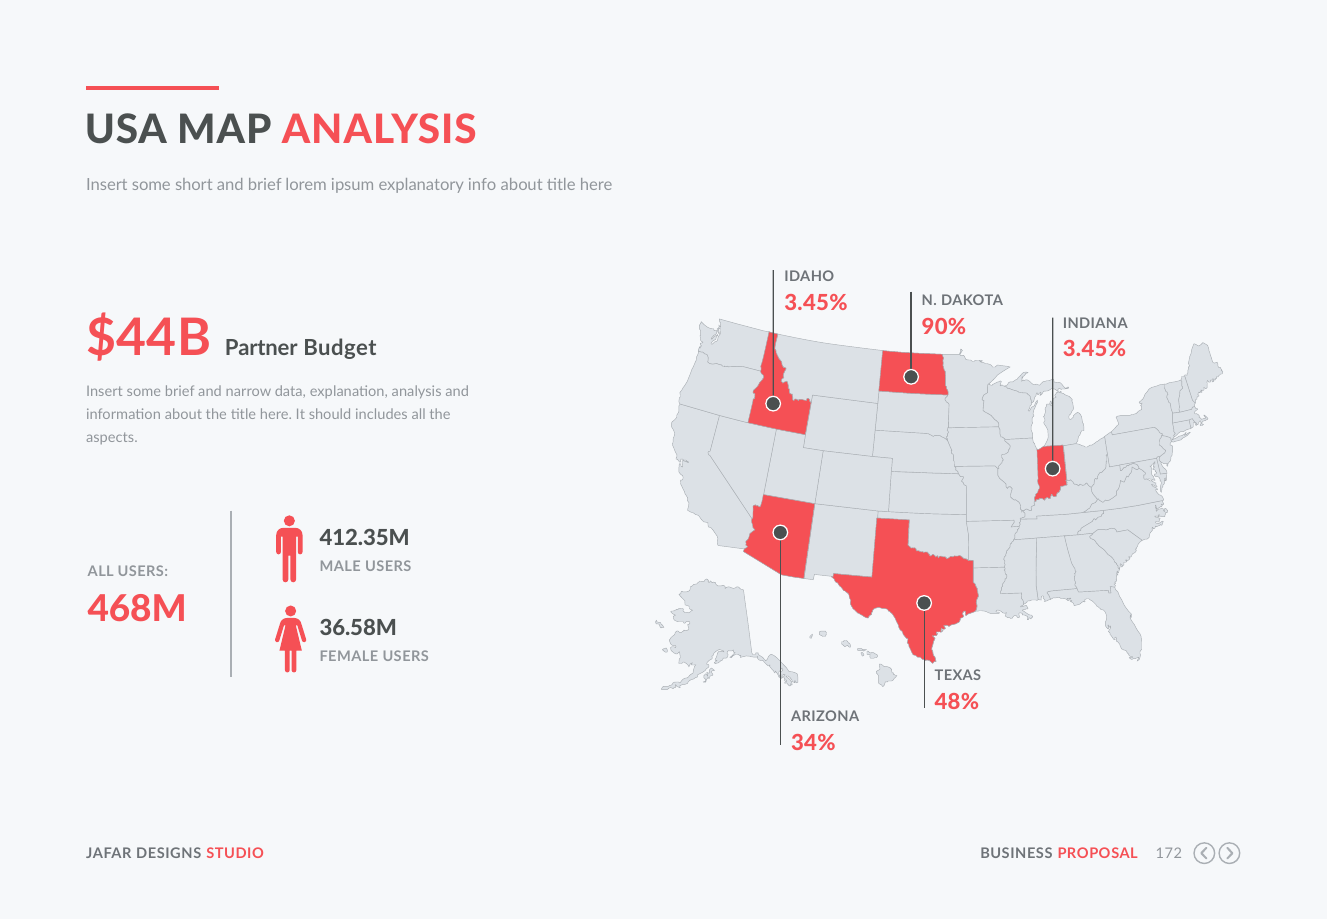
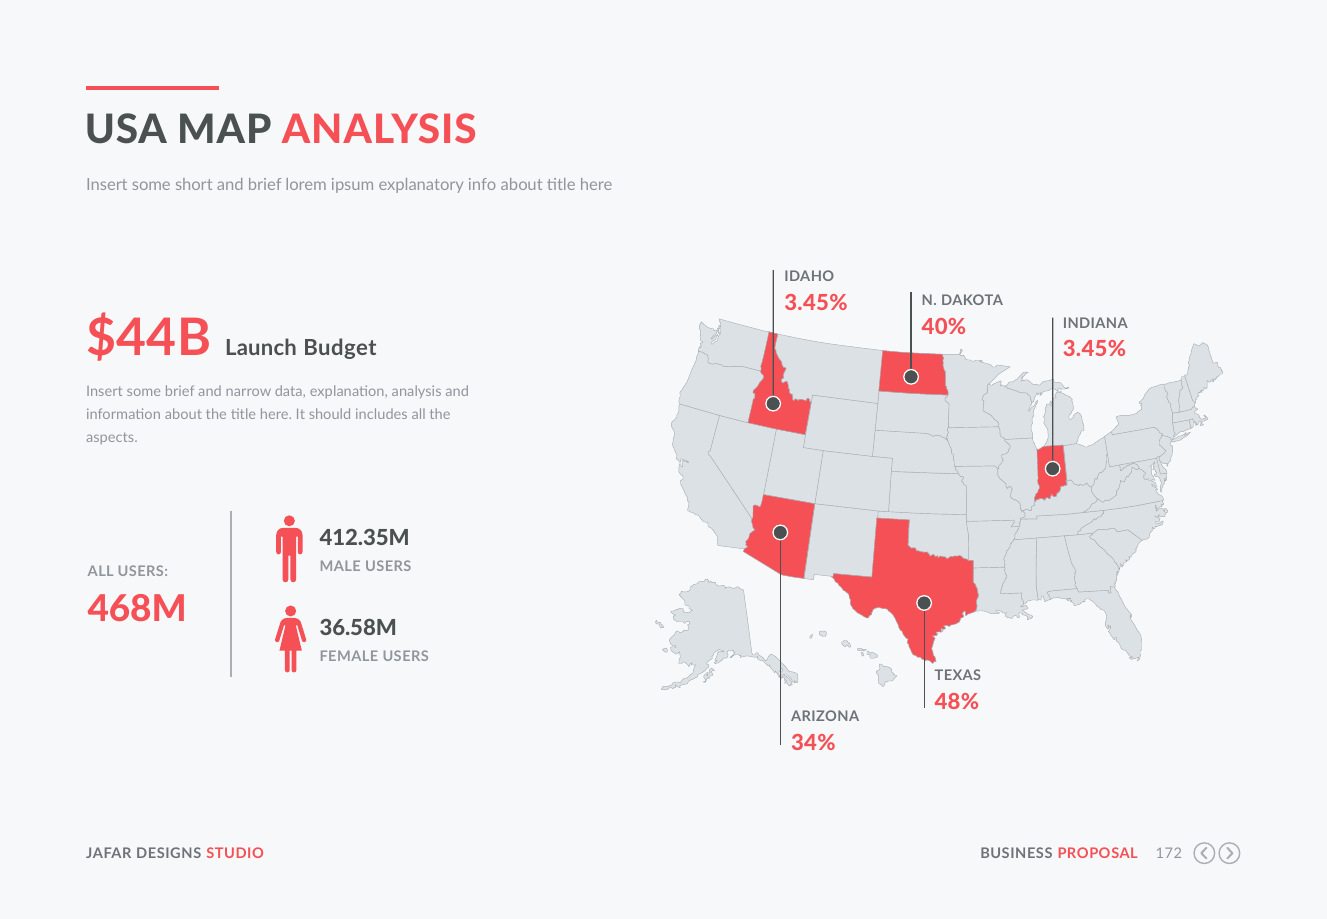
90%: 90% -> 40%
Partner: Partner -> Launch
